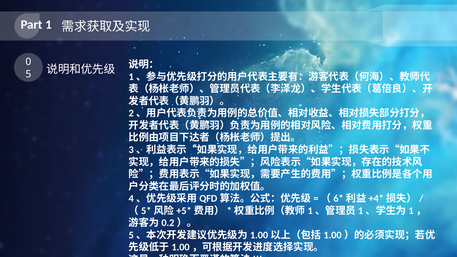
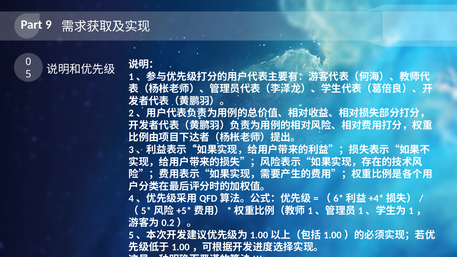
1: 1 -> 9
